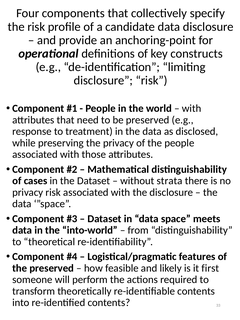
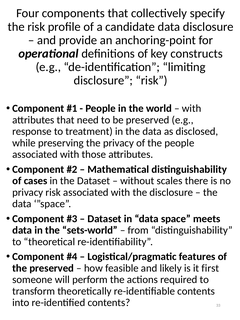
strata: strata -> scales
into-world: into-world -> sets-world
